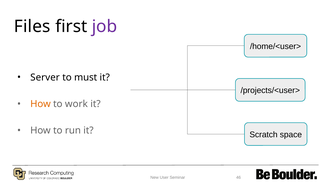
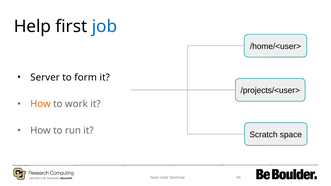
Files: Files -> Help
job colour: purple -> blue
must: must -> form
